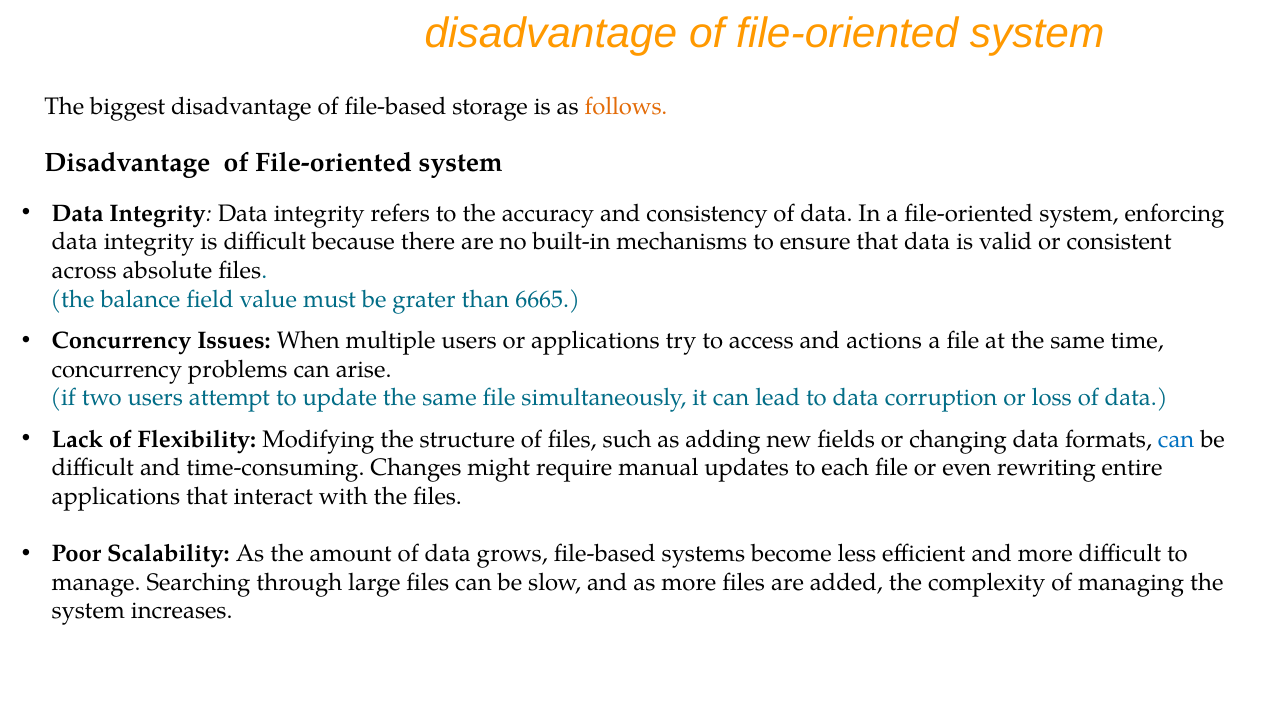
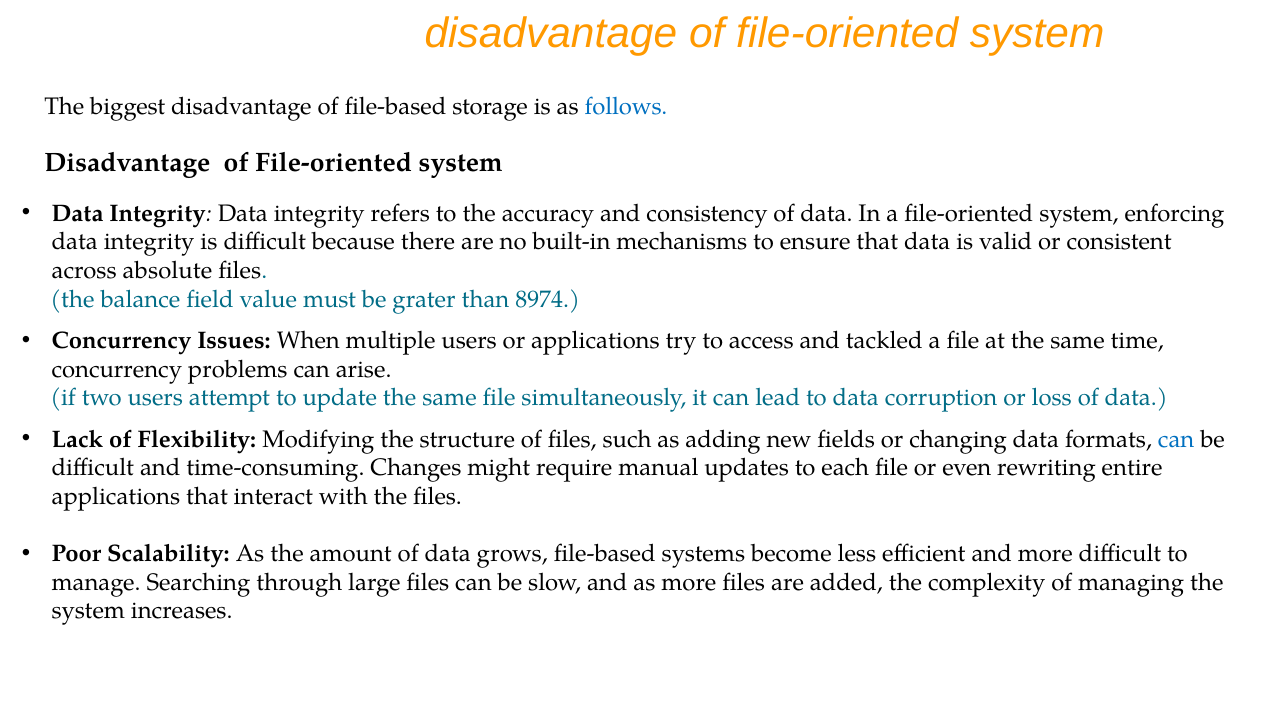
follows colour: orange -> blue
6665: 6665 -> 8974
actions: actions -> tackled
